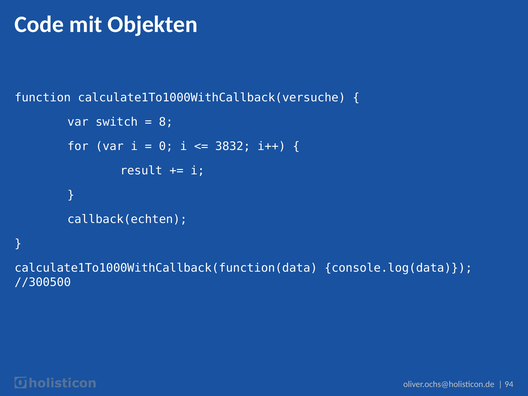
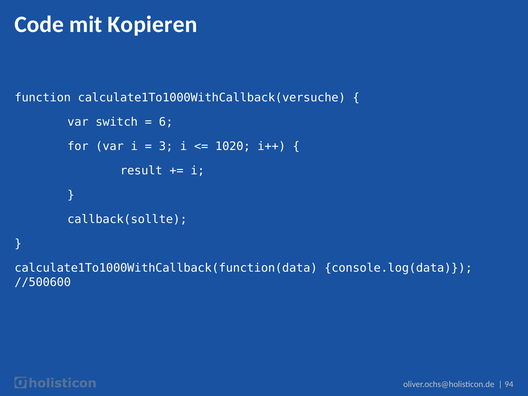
Objekten: Objekten -> Kopieren
8: 8 -> 6
0: 0 -> 3
3832: 3832 -> 1020
callback(echten: callback(echten -> callback(sollte
//300500: //300500 -> //500600
